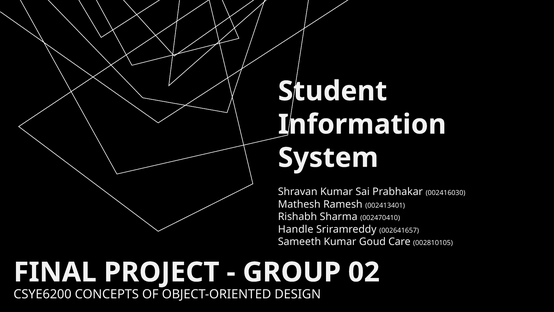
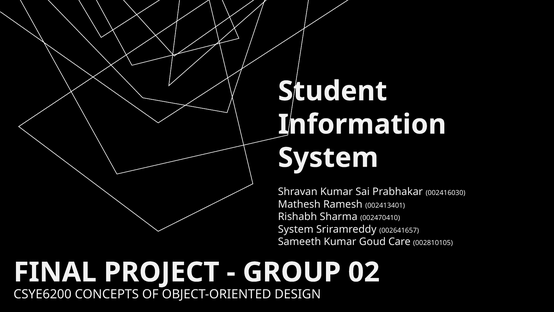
Handle at (296, 229): Handle -> System
